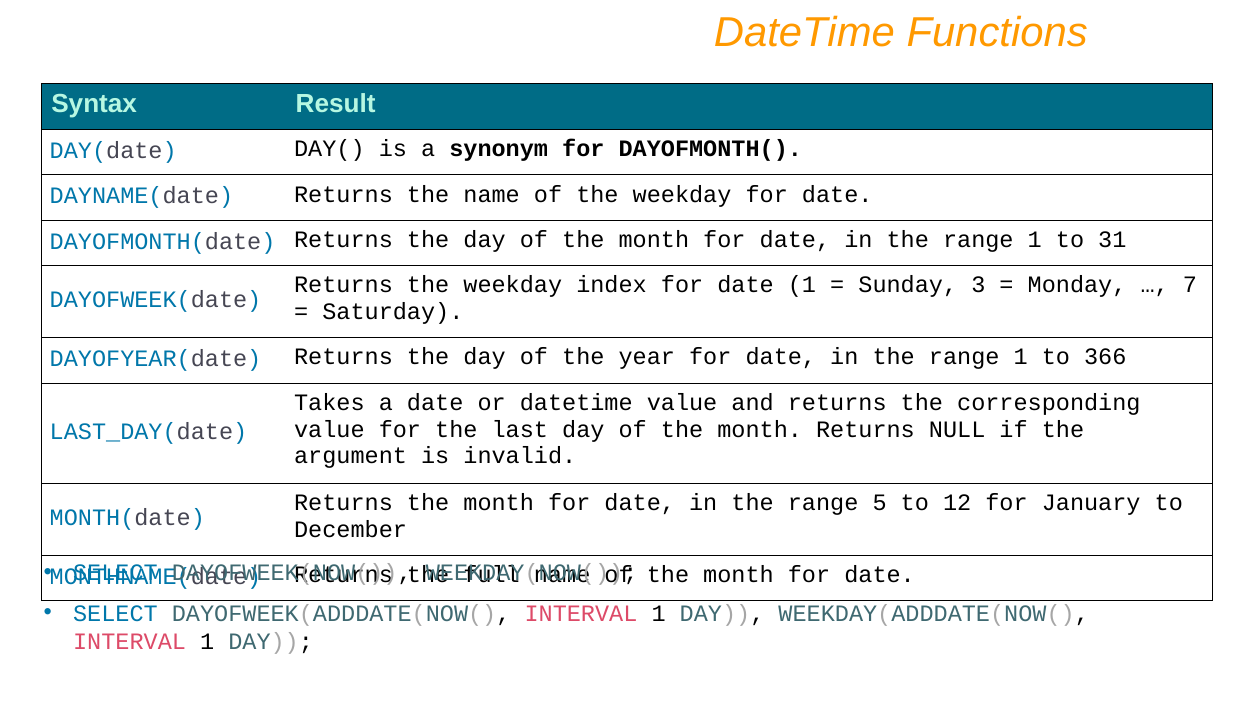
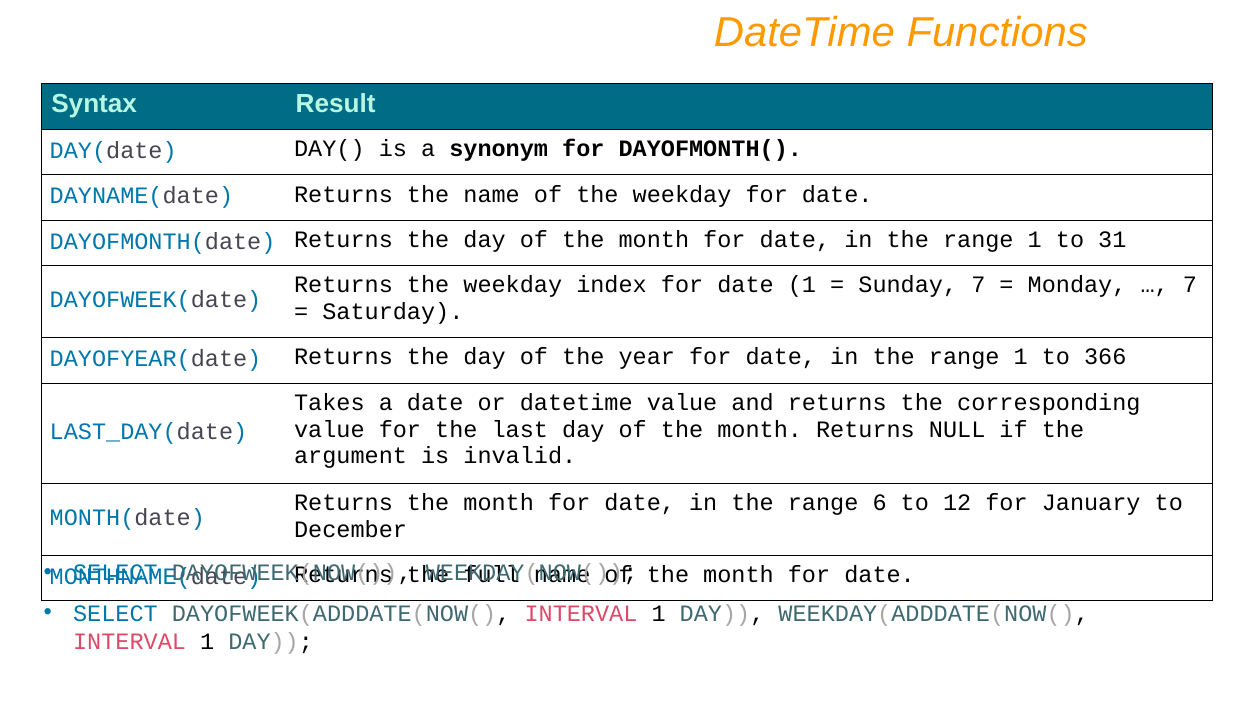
Sunday 3: 3 -> 7
5: 5 -> 6
